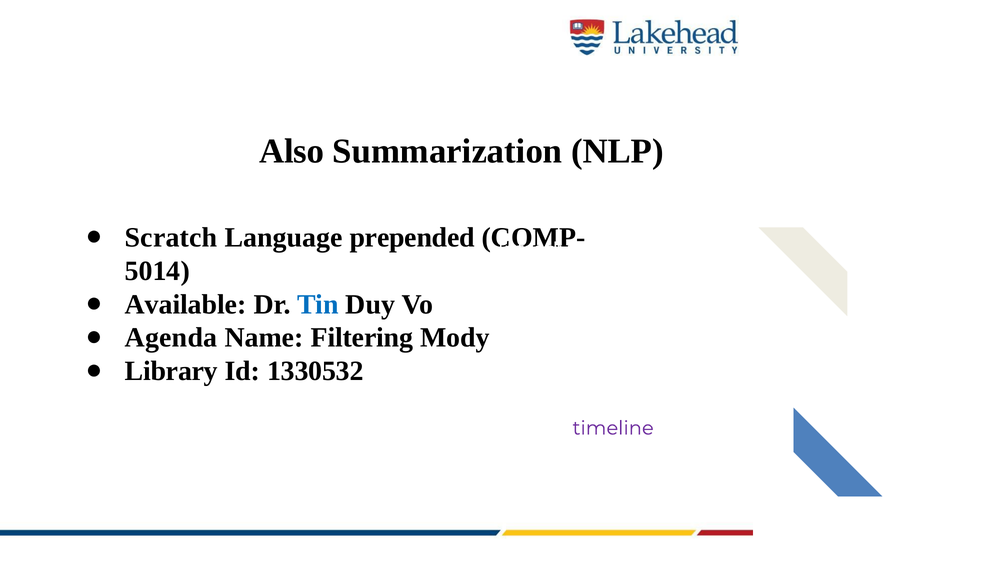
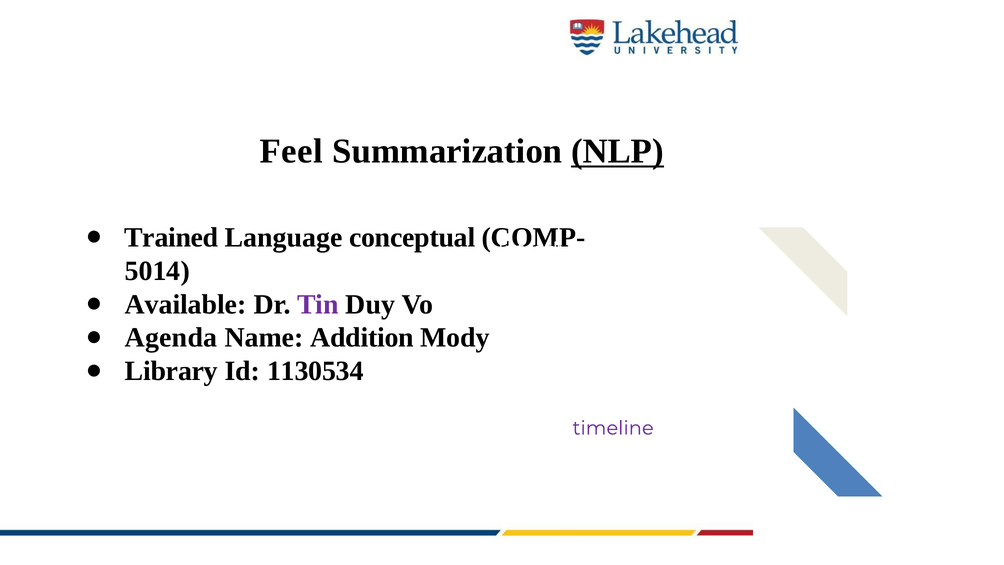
Also: Also -> Feel
NLP underline: none -> present
Scratch: Scratch -> Trained
prepended: prepended -> conceptual
Tin colour: blue -> purple
Filtering: Filtering -> Addition
1330532: 1330532 -> 1130534
